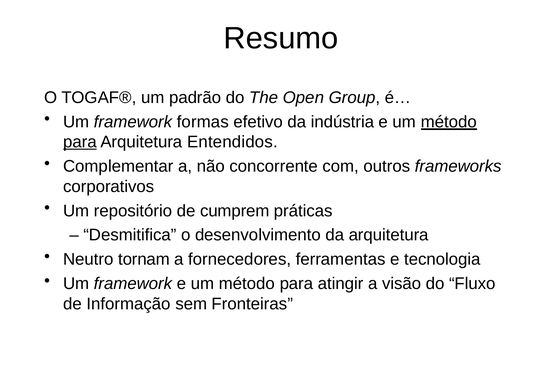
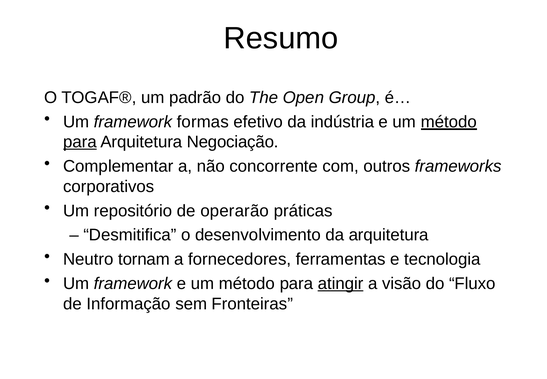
Entendidos: Entendidos -> Negociação
cumprem: cumprem -> operarão
atingir underline: none -> present
